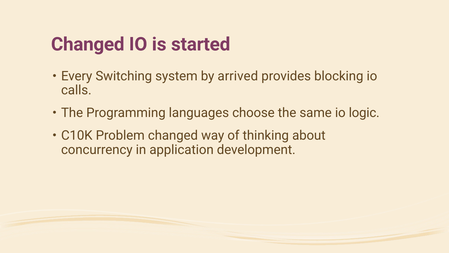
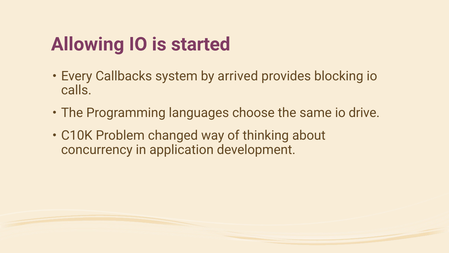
Changed at (88, 44): Changed -> Allowing
Switching: Switching -> Callbacks
logic: logic -> drive
